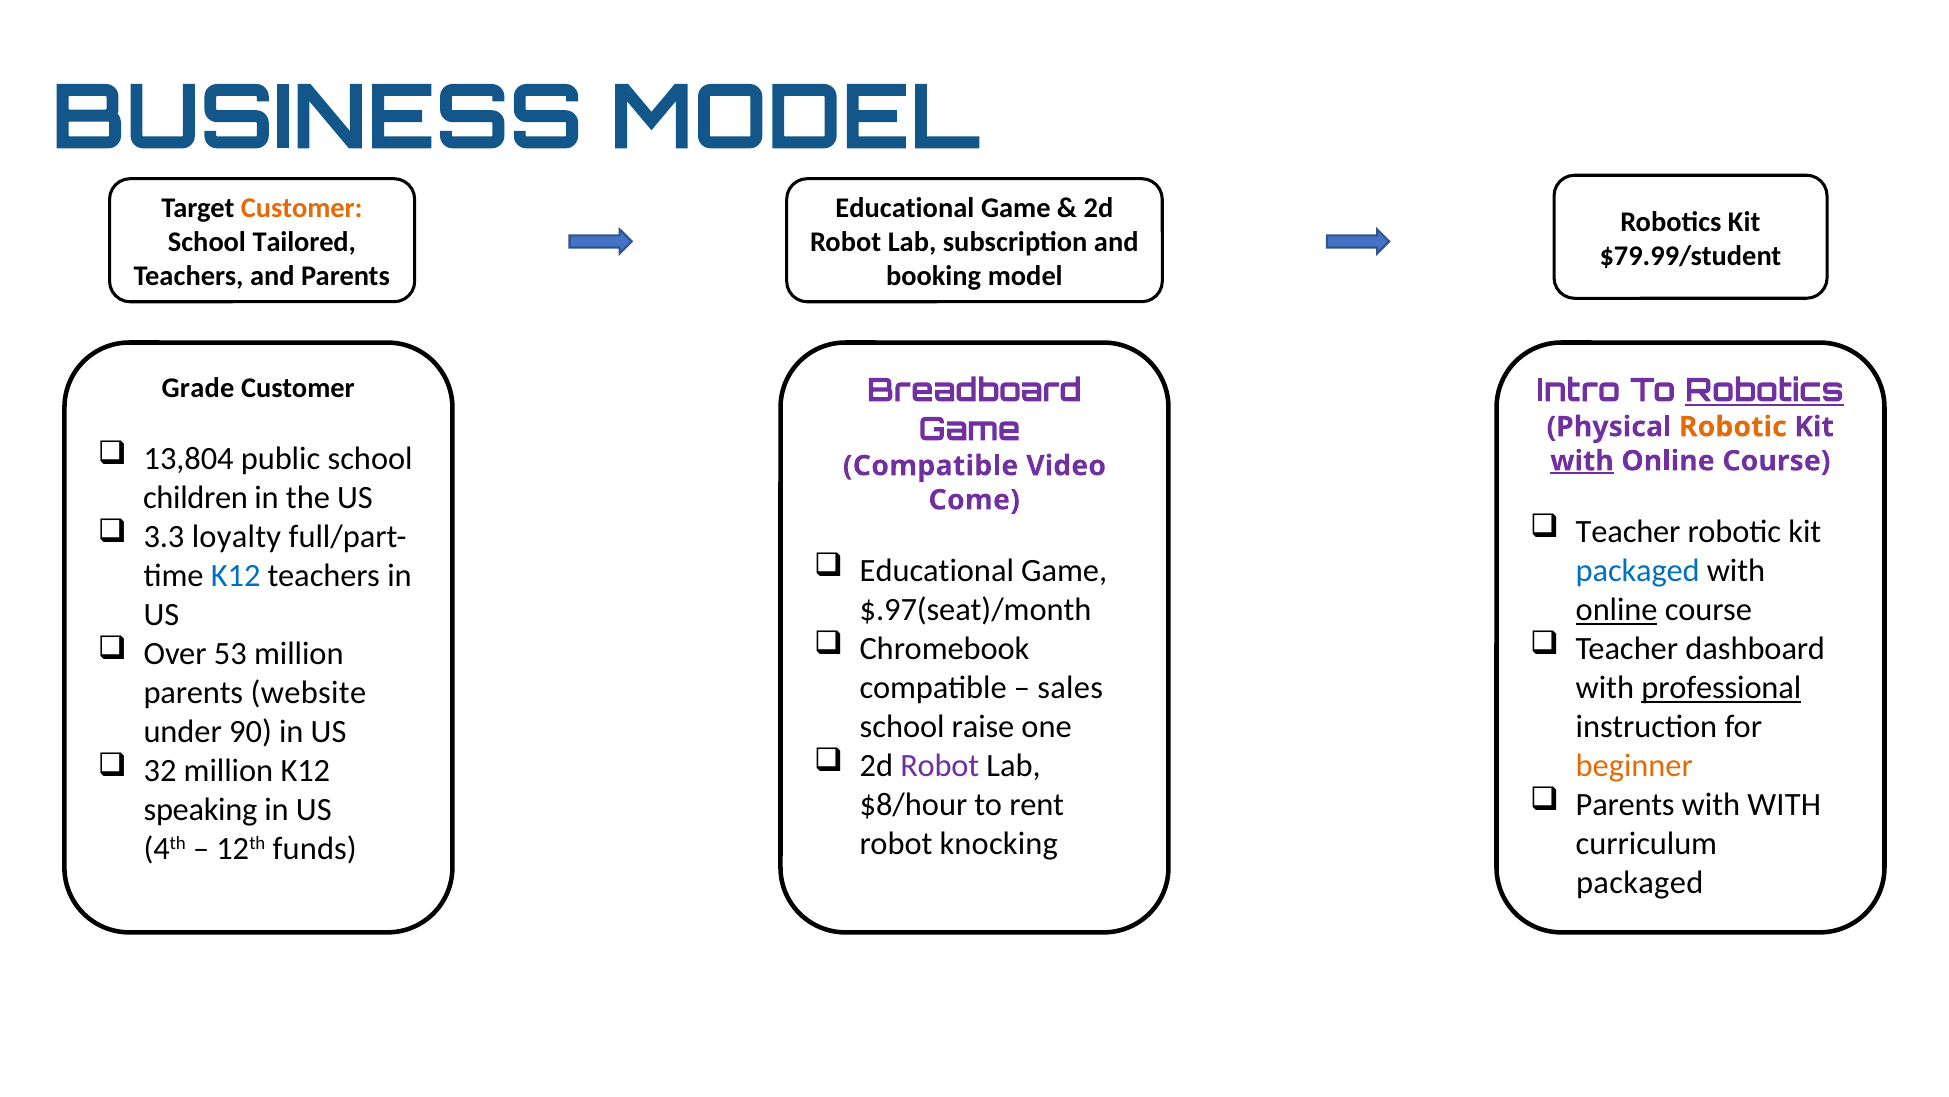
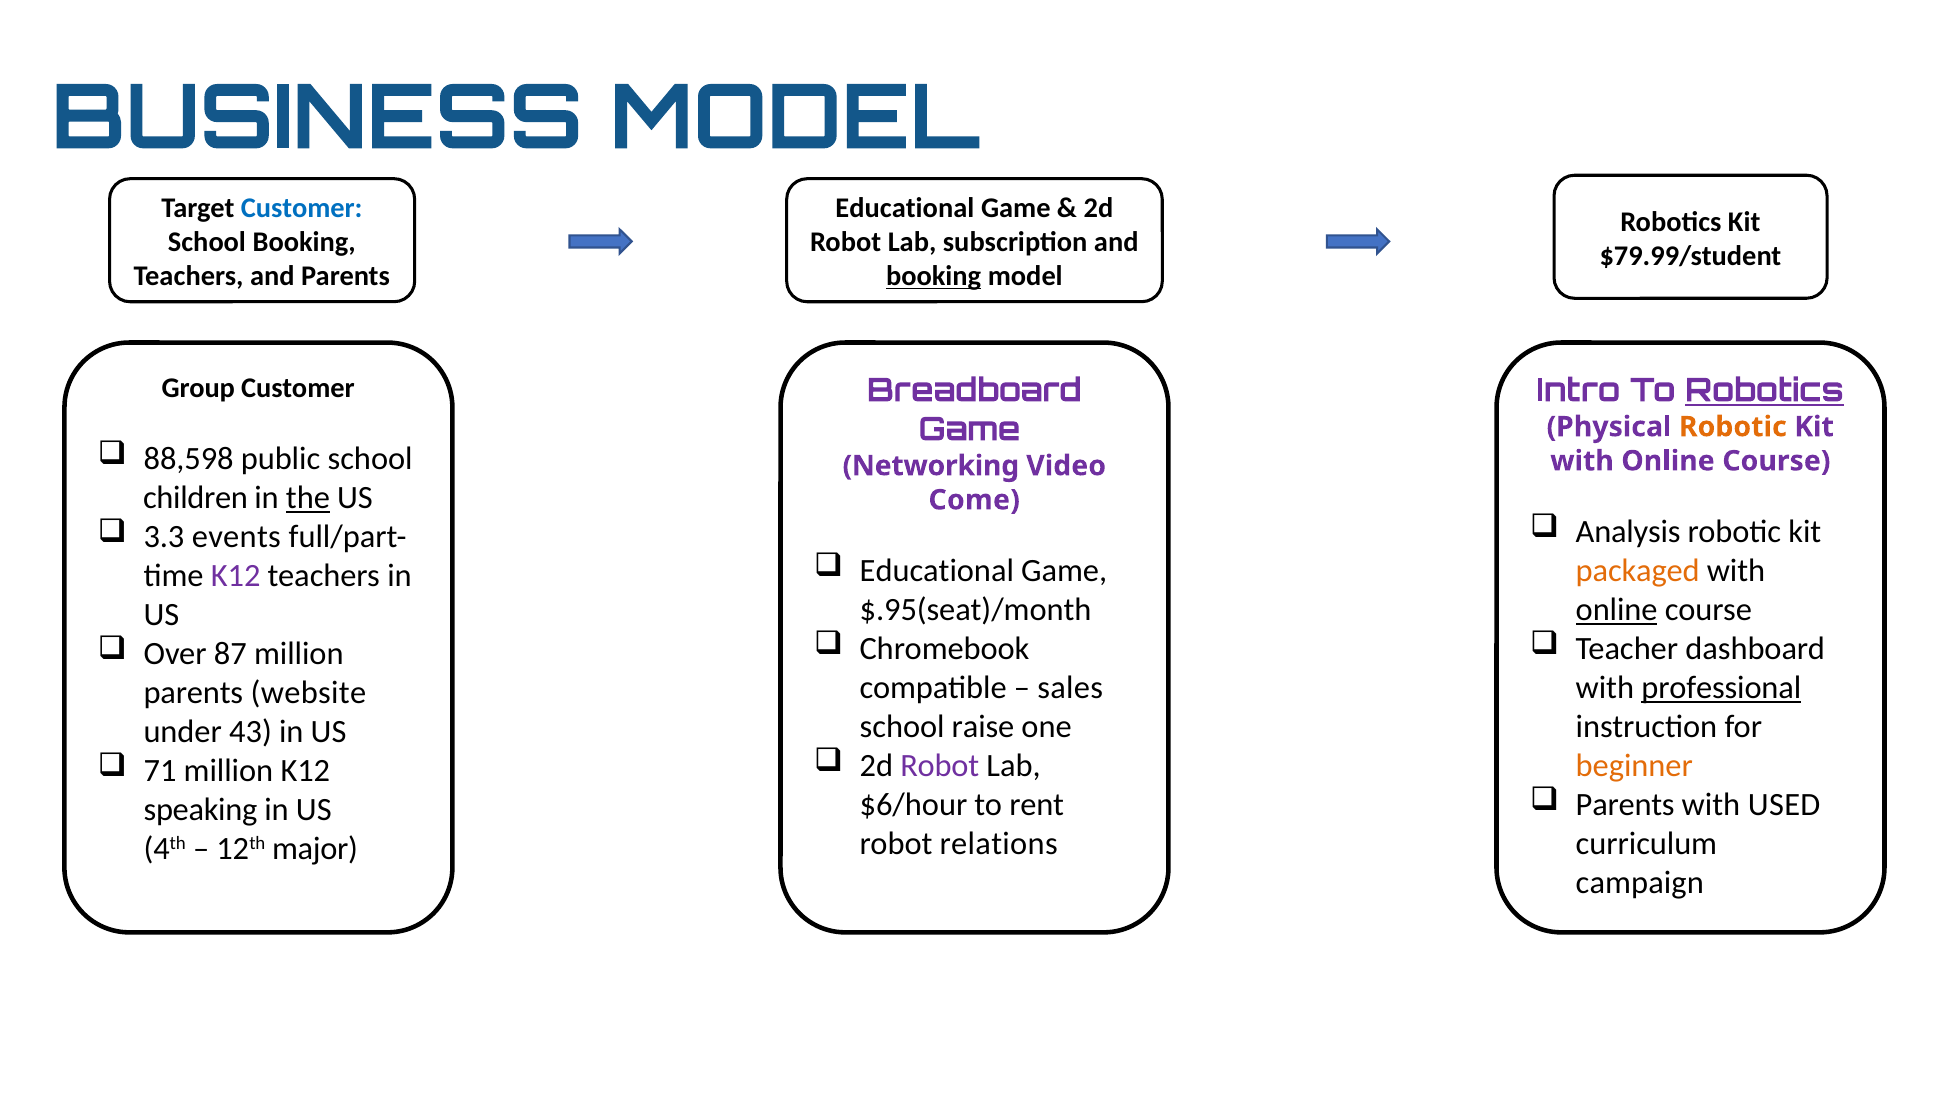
Customer at (302, 208) colour: orange -> blue
School Tailored: Tailored -> Booking
booking at (934, 276) underline: none -> present
Grade: Grade -> Group
13,804: 13,804 -> 88,598
with at (1582, 461) underline: present -> none
Compatible at (931, 466): Compatible -> Networking
the underline: none -> present
Teacher at (1628, 532): Teacher -> Analysis
loyalty: loyalty -> events
packaged at (1638, 571) colour: blue -> orange
K12 at (236, 575) colour: blue -> purple
$.97(seat)/month: $.97(seat)/month -> $.95(seat)/month
53: 53 -> 87
90: 90 -> 43
32: 32 -> 71
with WITH: WITH -> USED
$8/hour: $8/hour -> $6/hour
knocking: knocking -> relations
funds: funds -> major
packaged at (1640, 882): packaged -> campaign
